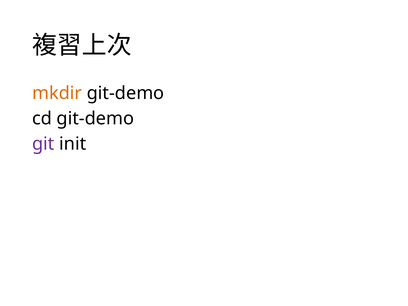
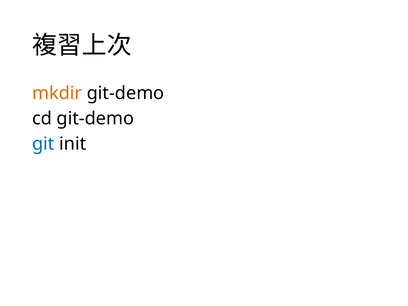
git colour: purple -> blue
